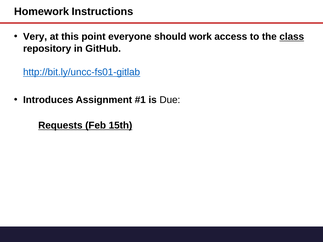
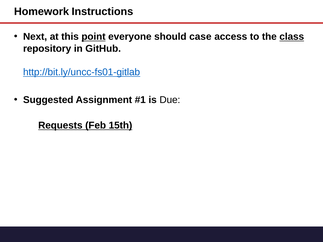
Very: Very -> Next
point underline: none -> present
work: work -> case
Introduces: Introduces -> Suggested
